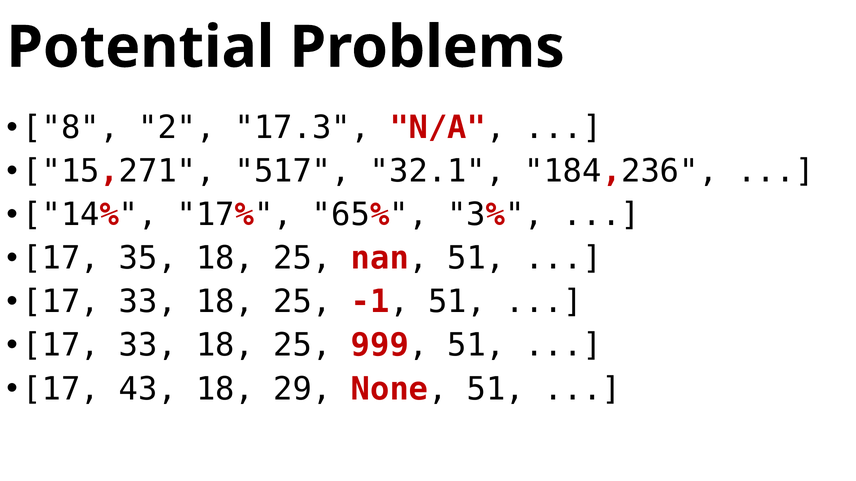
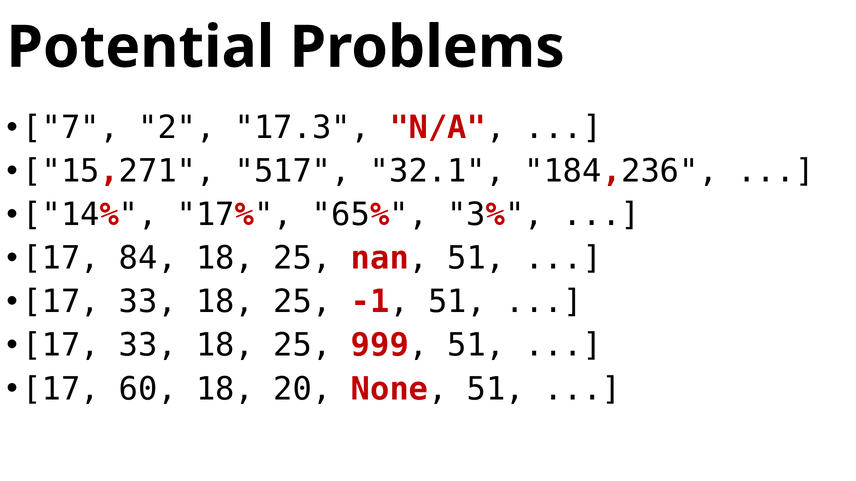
8: 8 -> 7
35: 35 -> 84
43: 43 -> 60
29: 29 -> 20
